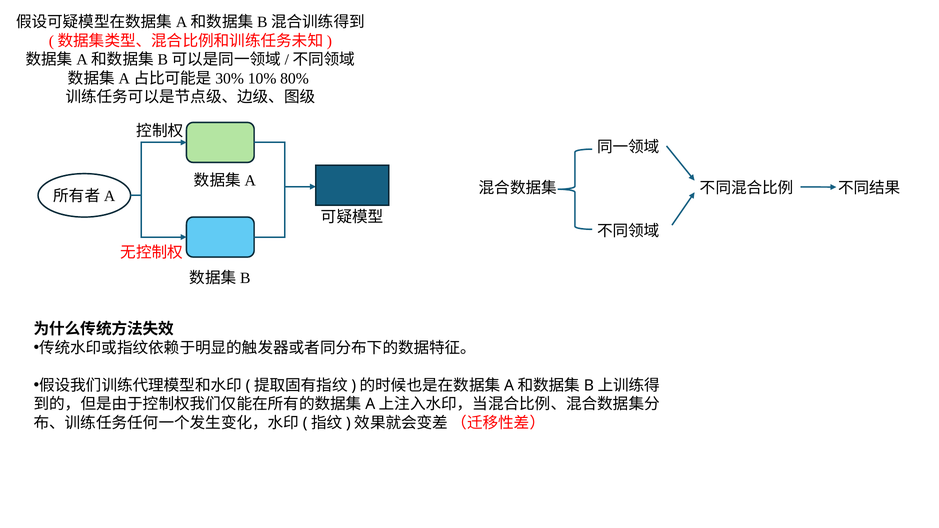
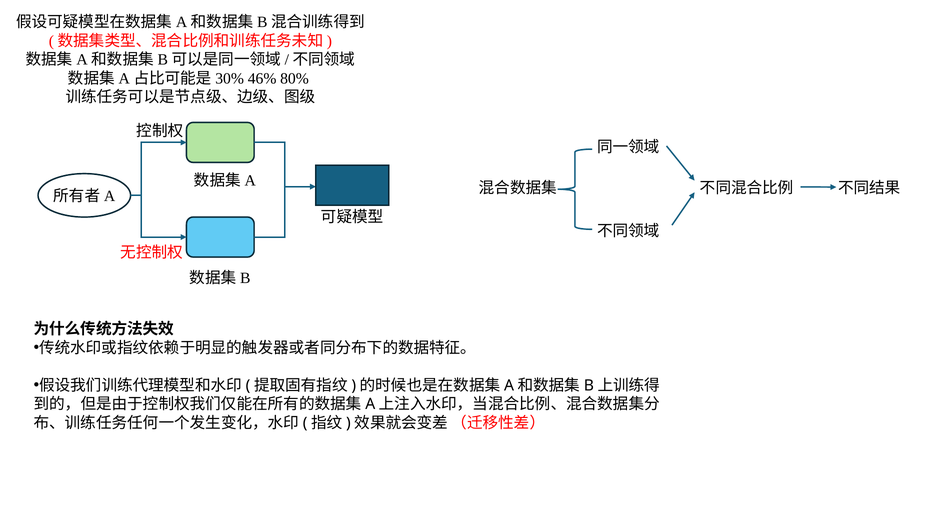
10%: 10% -> 46%
